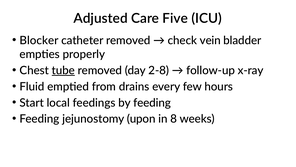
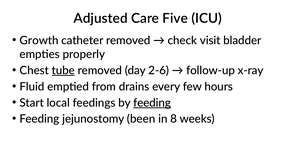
Blocker: Blocker -> Growth
vein: vein -> visit
2-8: 2-8 -> 2-6
feeding at (152, 102) underline: none -> present
upon: upon -> been
